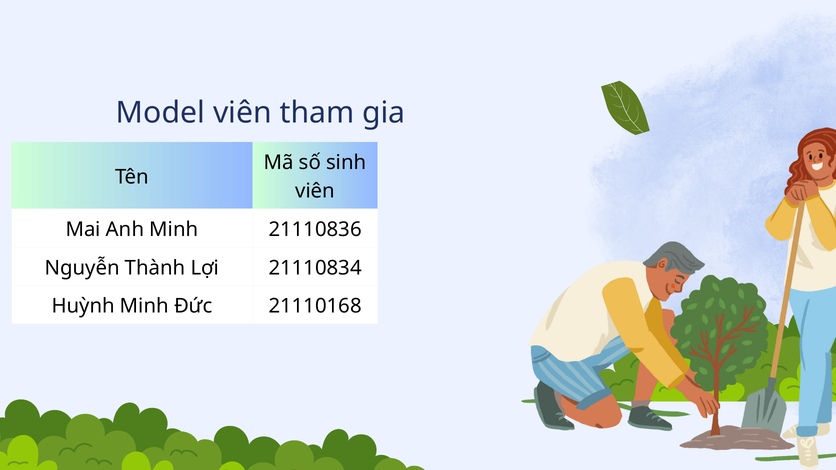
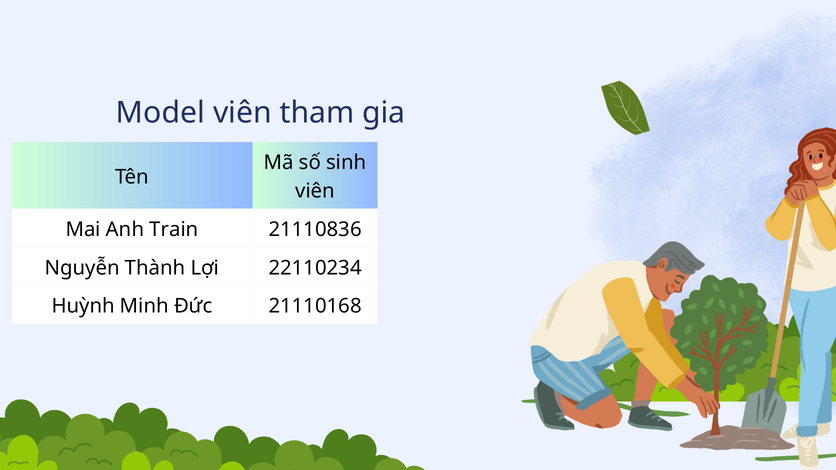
Anh Minh: Minh -> Train
21110834: 21110834 -> 22110234
